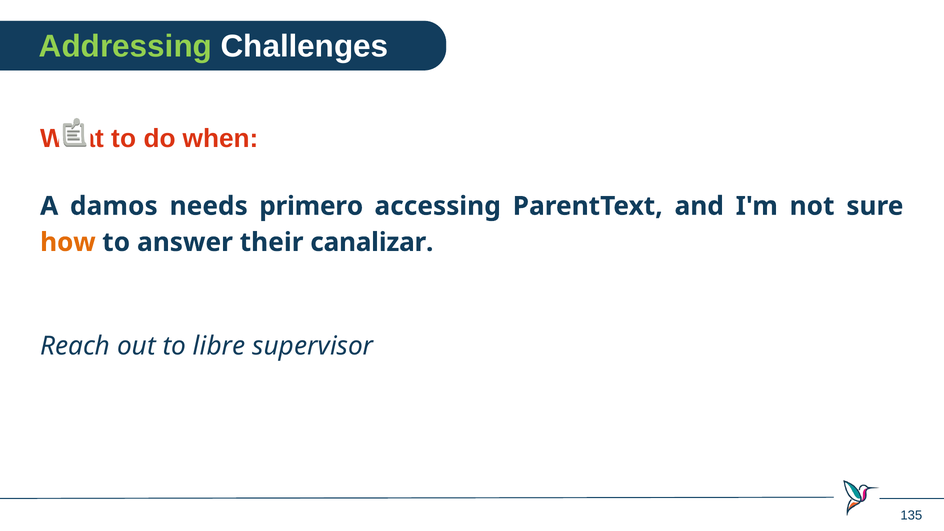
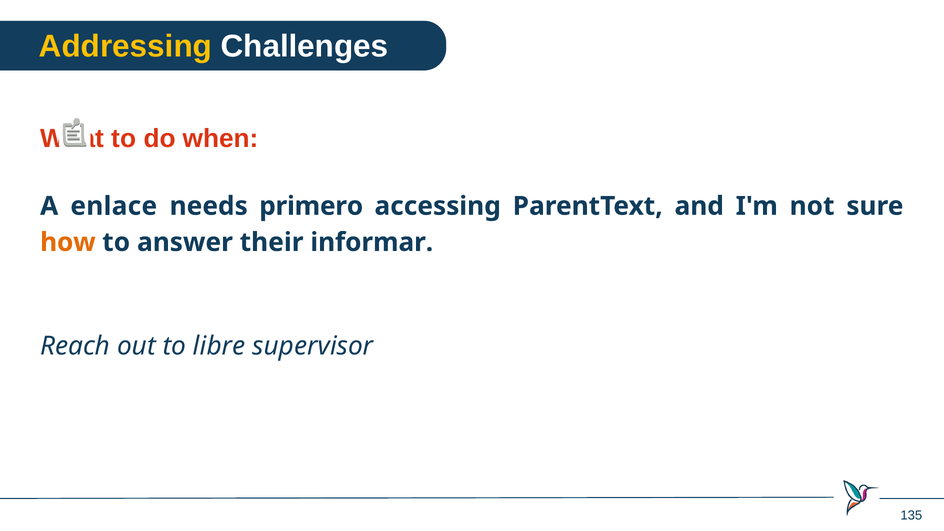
Addressing colour: light green -> yellow
damos: damos -> enlace
canalizar: canalizar -> informar
